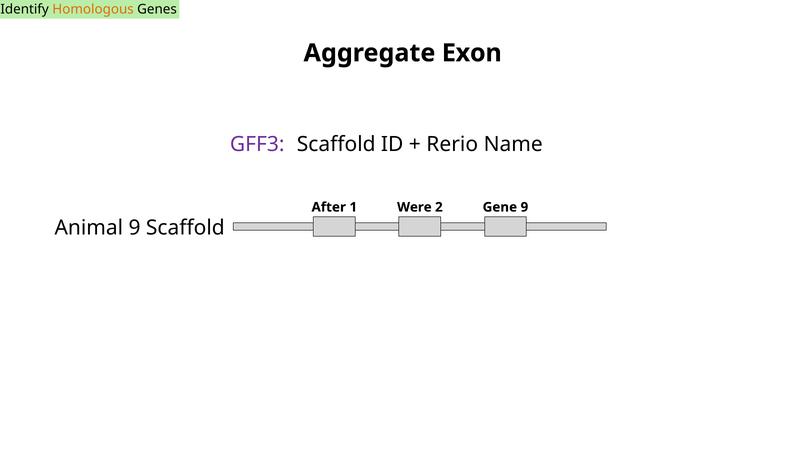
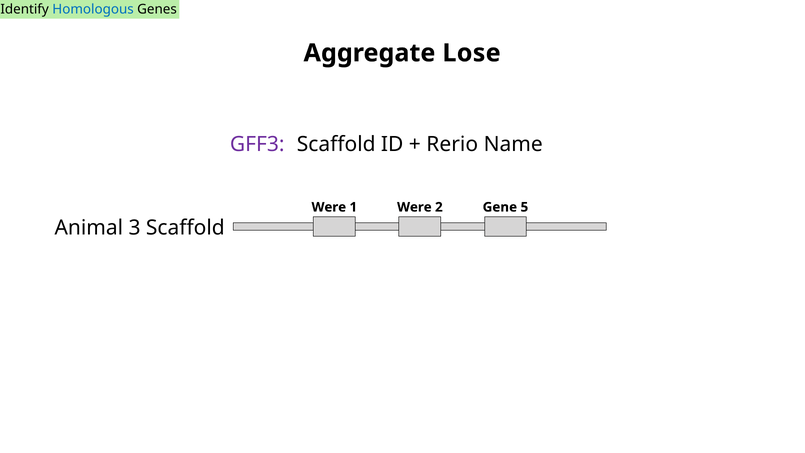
Homologous colour: orange -> blue
Exon: Exon -> Lose
After at (329, 207): After -> Were
Gene 9: 9 -> 5
Animal 9: 9 -> 3
